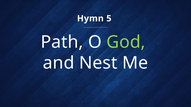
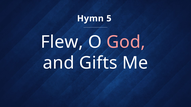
Path: Path -> Flew
God colour: light green -> pink
Nest: Nest -> Gifts
